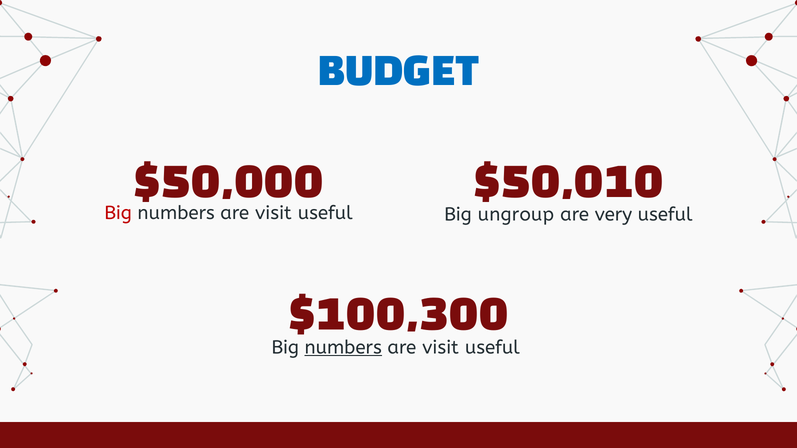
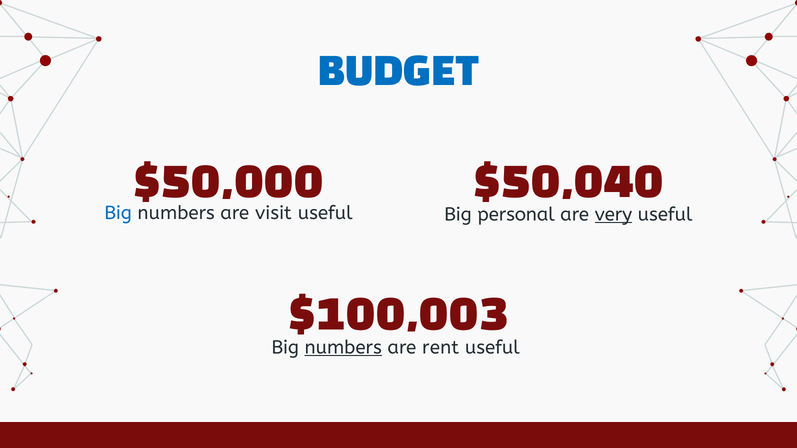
$50,010: $50,010 -> $50,040
Big at (118, 213) colour: red -> blue
ungroup: ungroup -> personal
very underline: none -> present
$100,300: $100,300 -> $100,003
visit at (441, 348): visit -> rent
